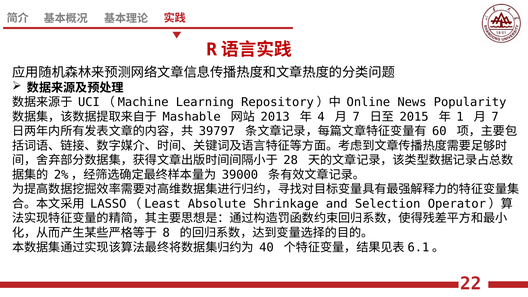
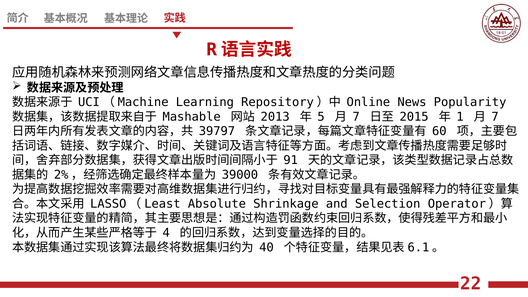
4: 4 -> 5
28: 28 -> 91
8: 8 -> 4
